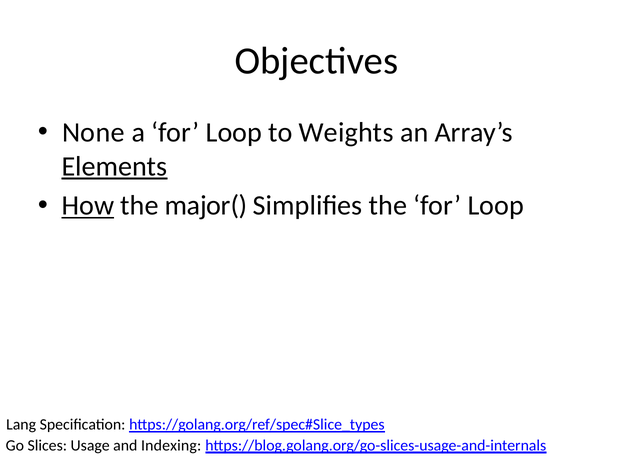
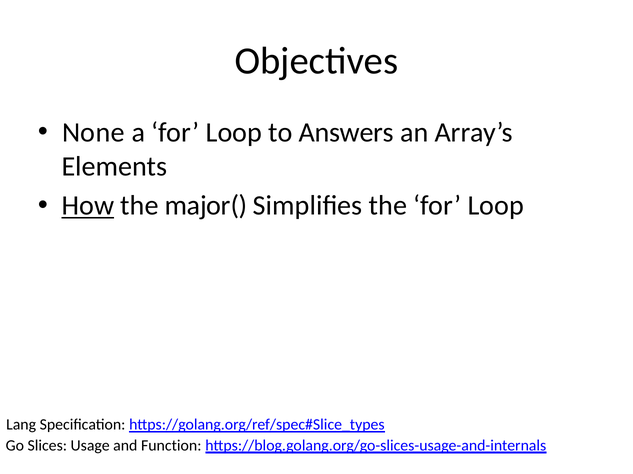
Weights: Weights -> Answers
Elements underline: present -> none
Indexing: Indexing -> Function
